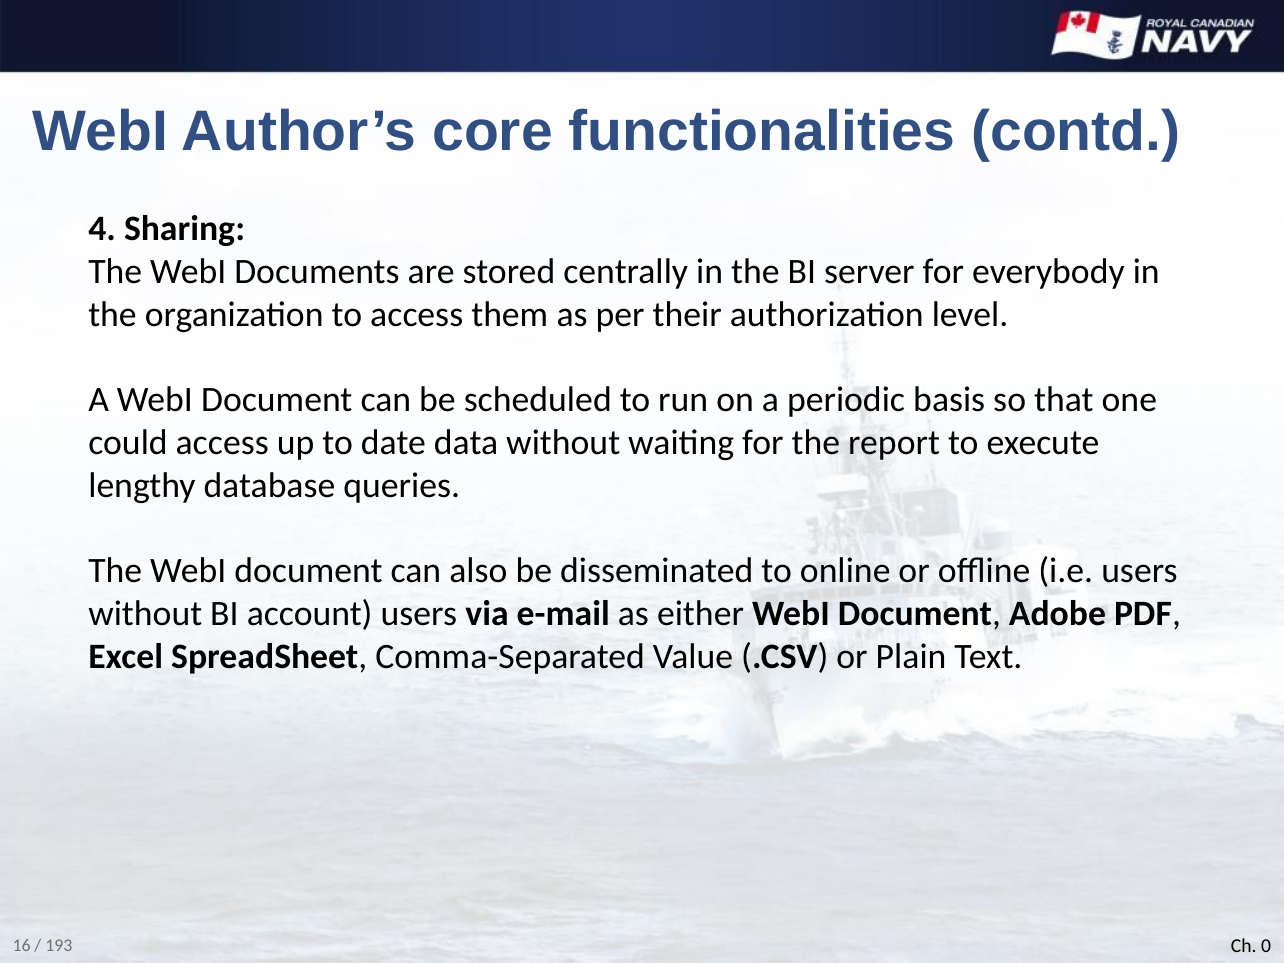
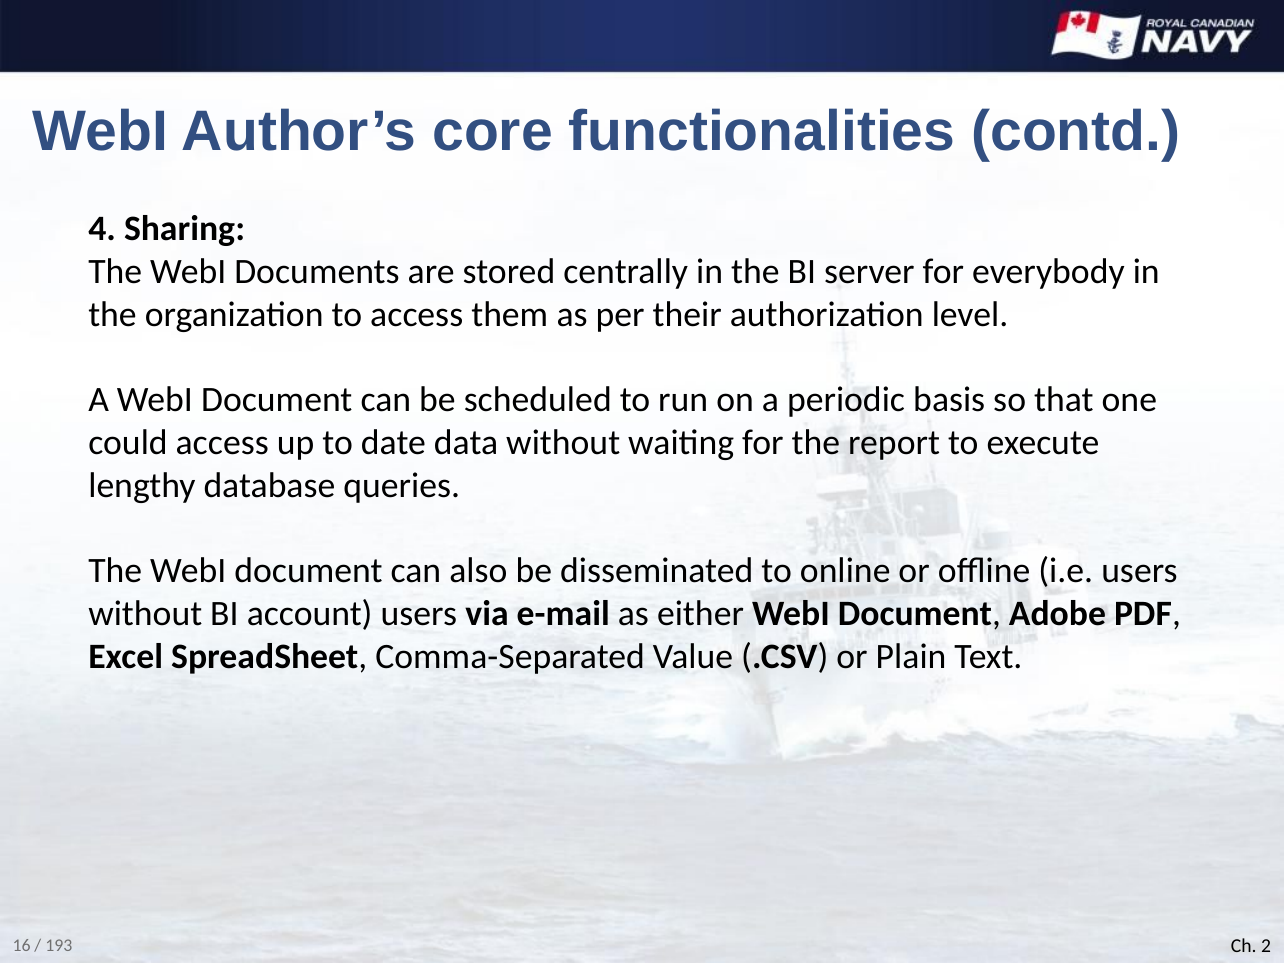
0: 0 -> 2
